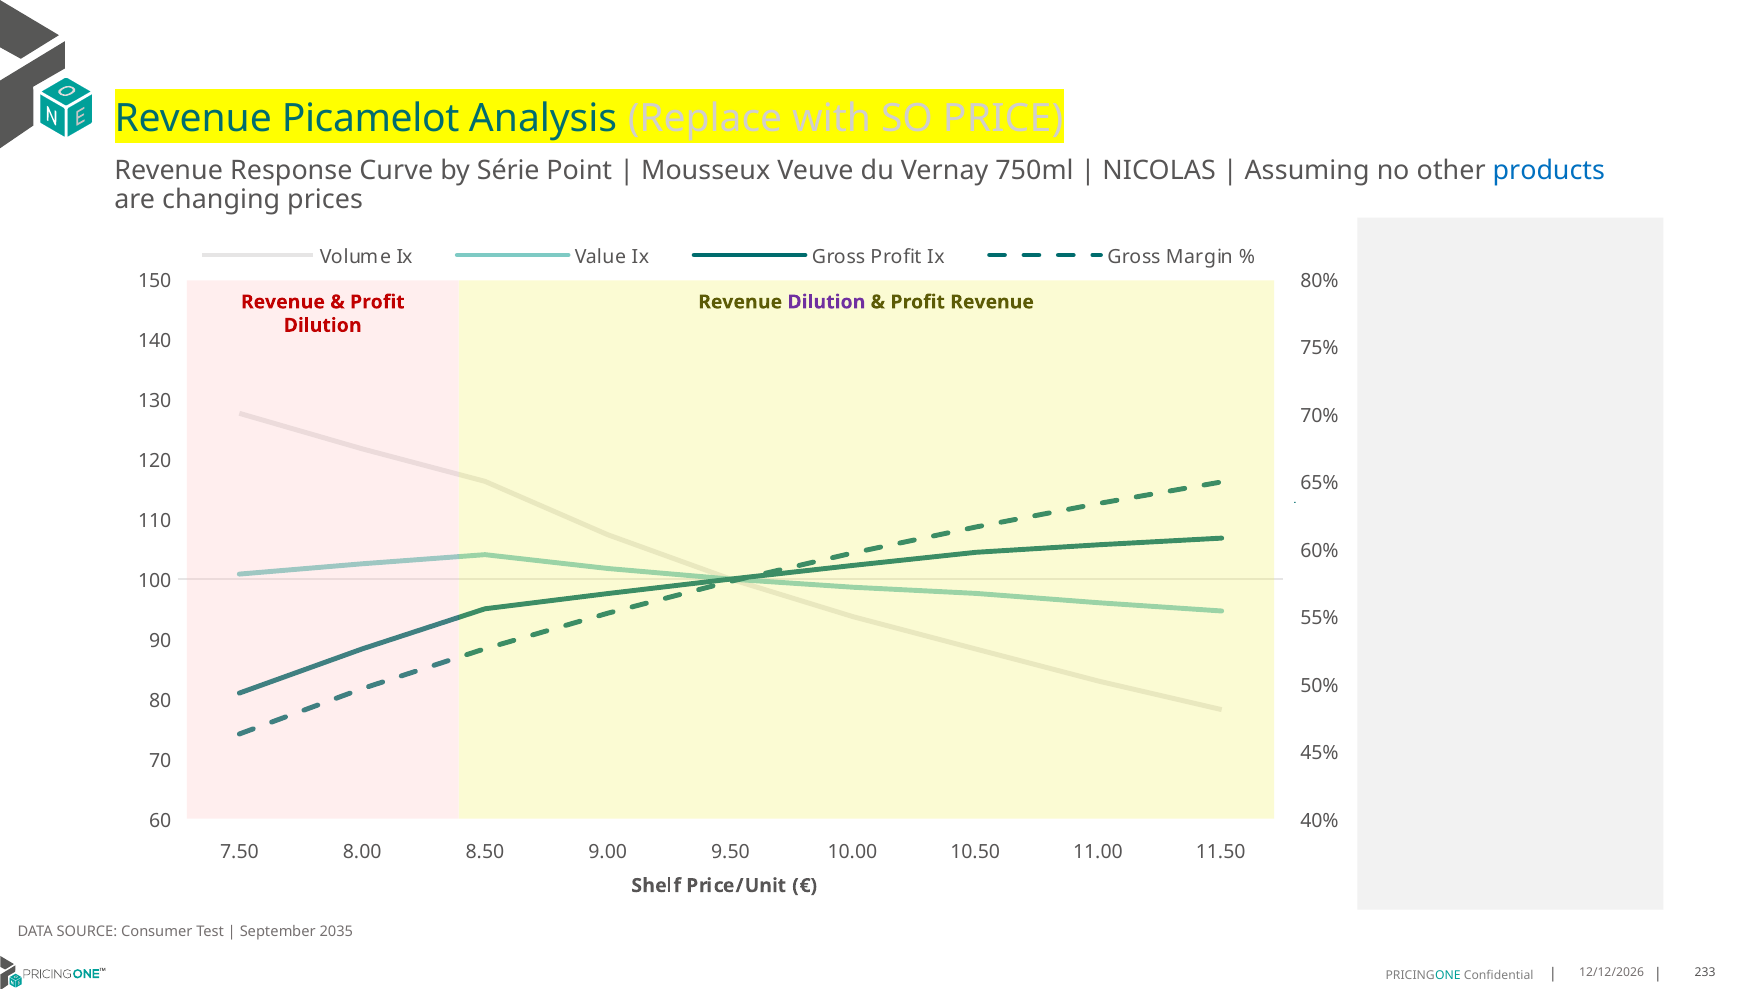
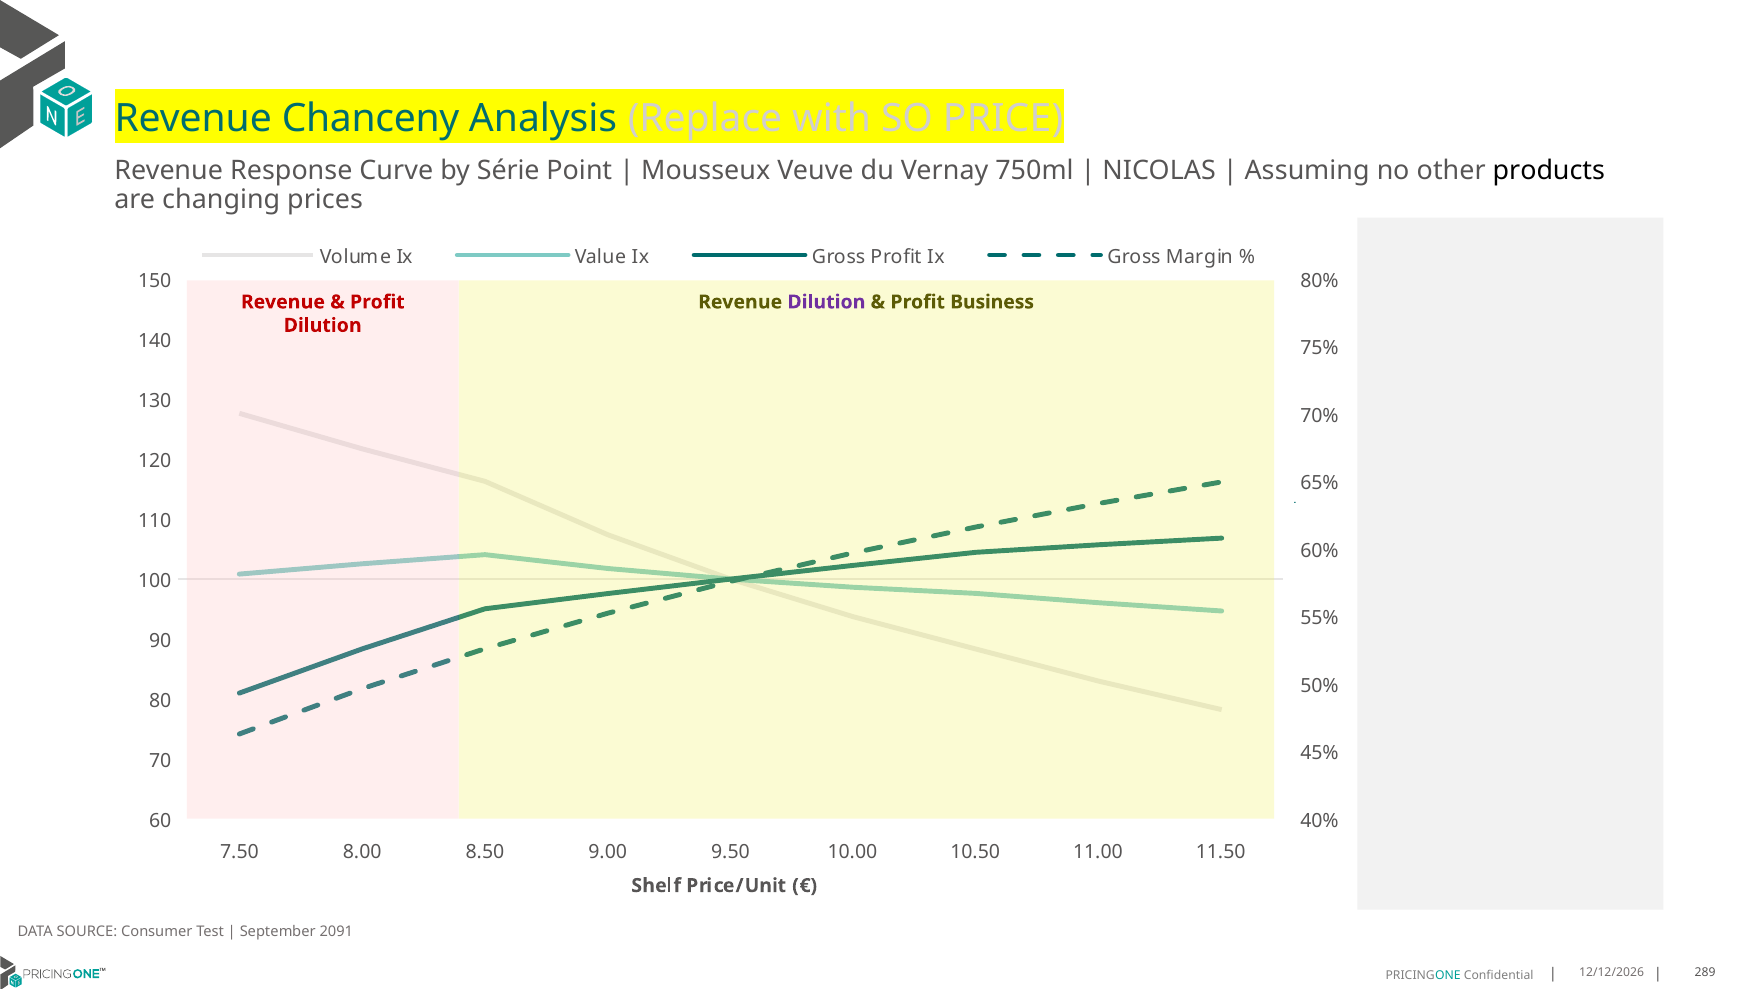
Picamelot: Picamelot -> Chanceny
products colour: blue -> black
Profit Revenue: Revenue -> Business
2035: 2035 -> 2091
233: 233 -> 289
